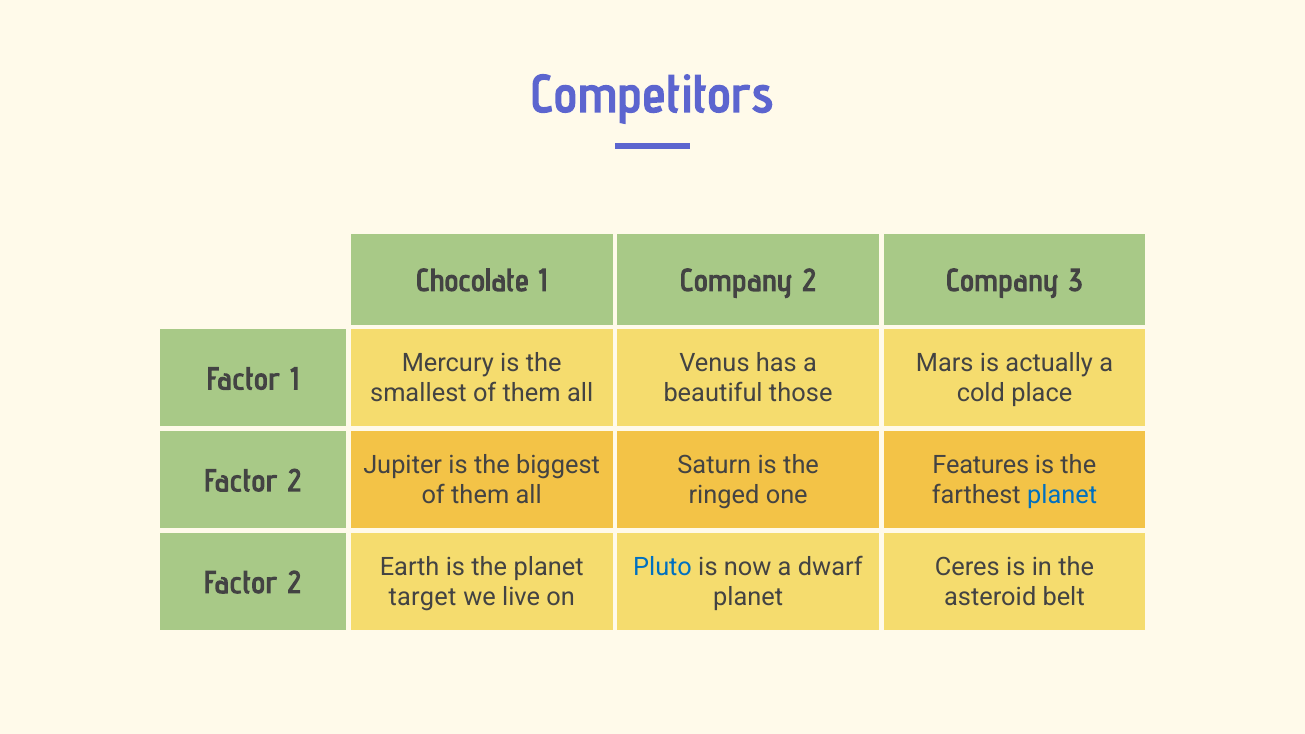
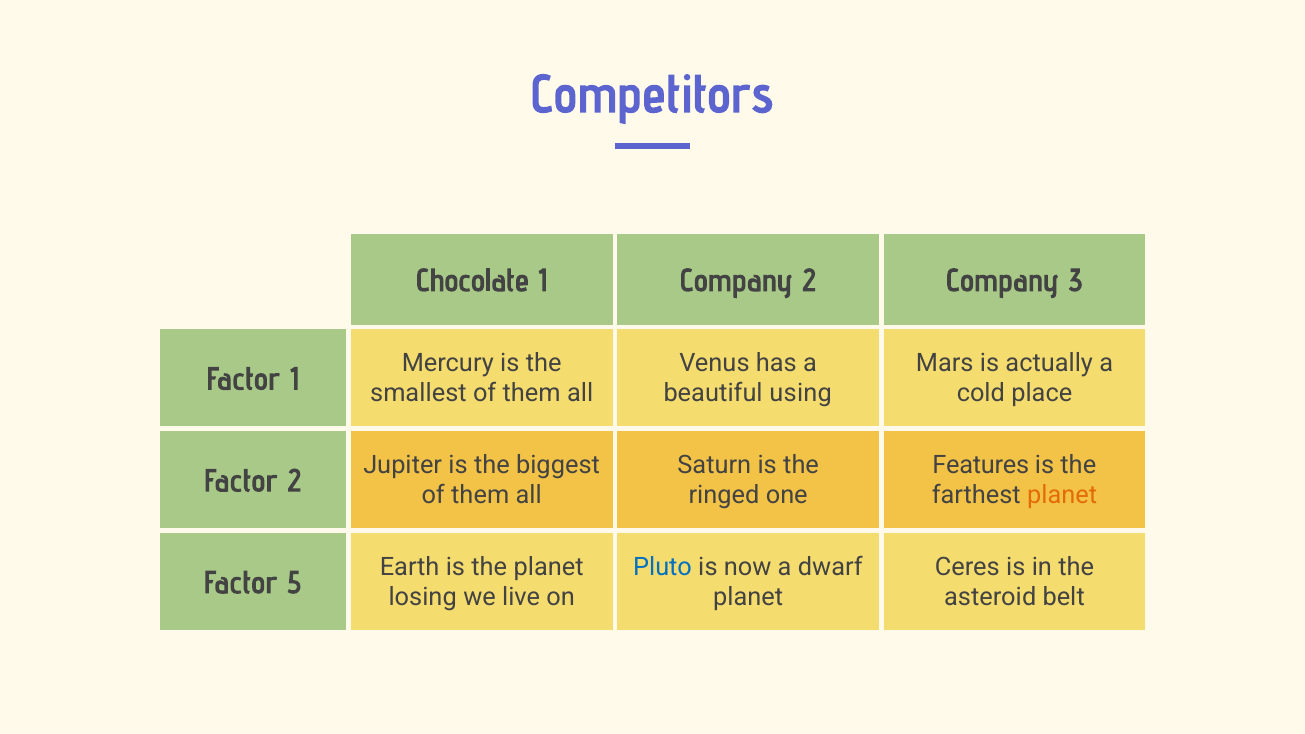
those: those -> using
planet at (1062, 495) colour: blue -> orange
2 at (294, 583): 2 -> 5
target: target -> losing
